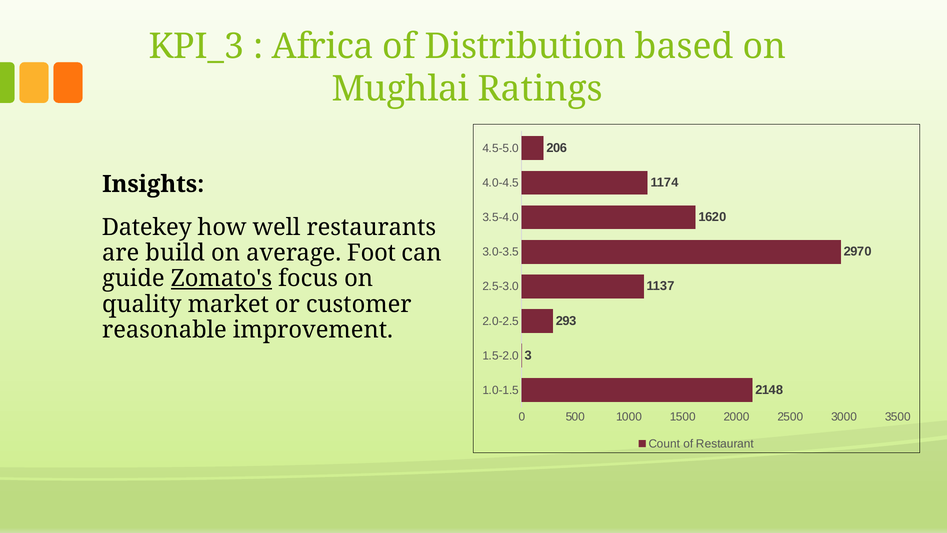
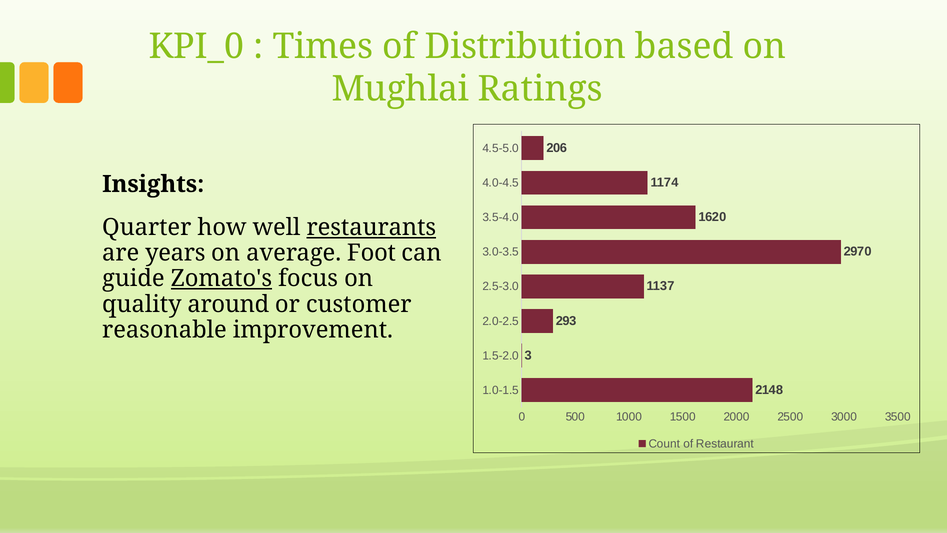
KPI_3: KPI_3 -> KPI_0
Africa: Africa -> Times
Datekey: Datekey -> Quarter
restaurants underline: none -> present
build: build -> years
market: market -> around
